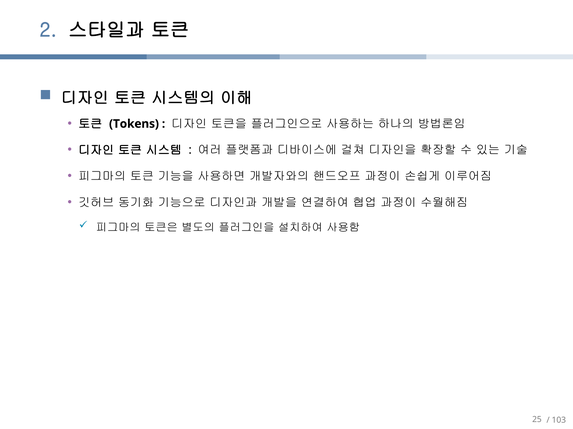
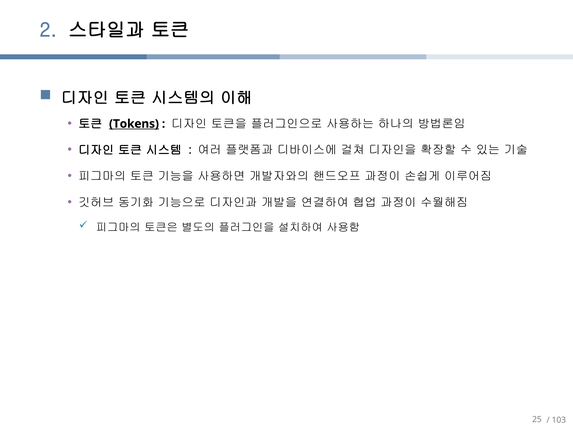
Tokens underline: none -> present
